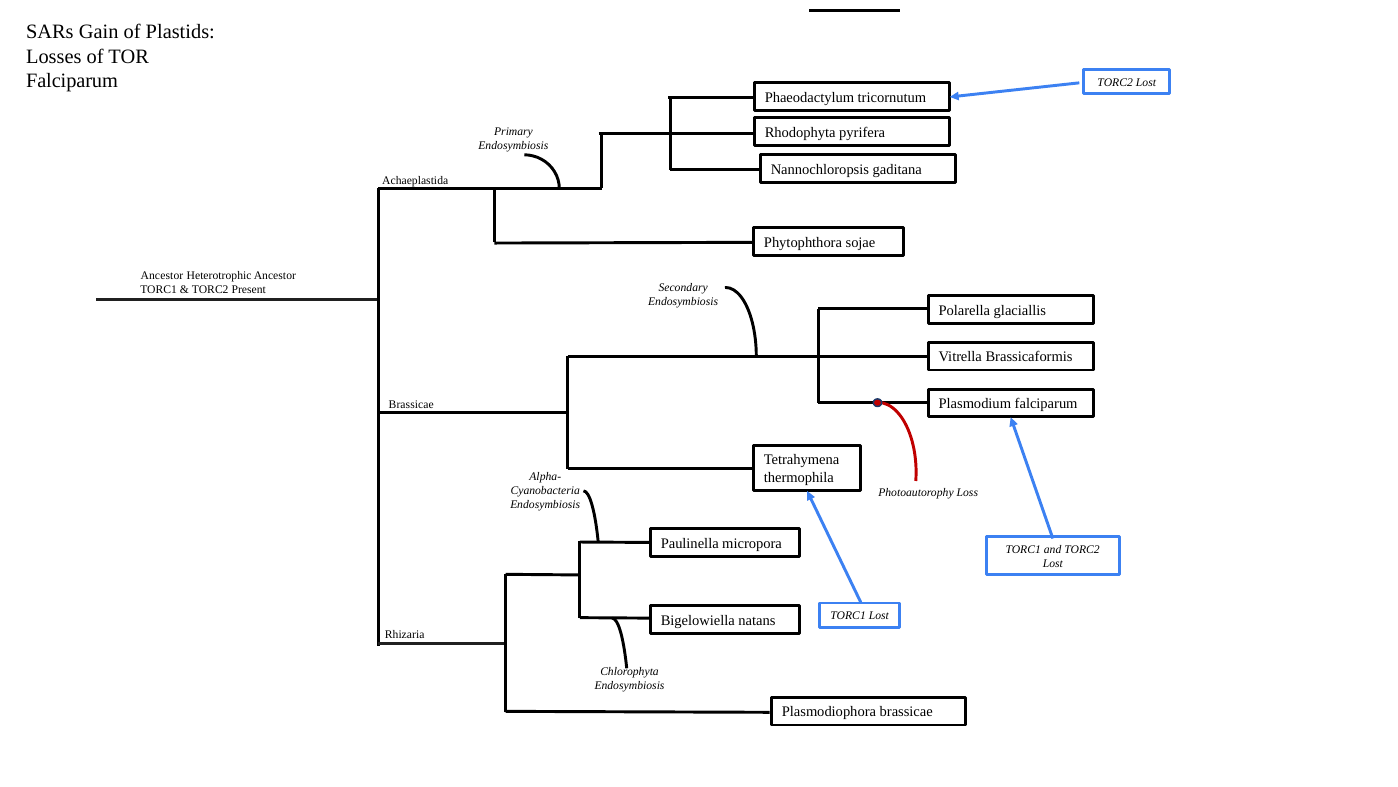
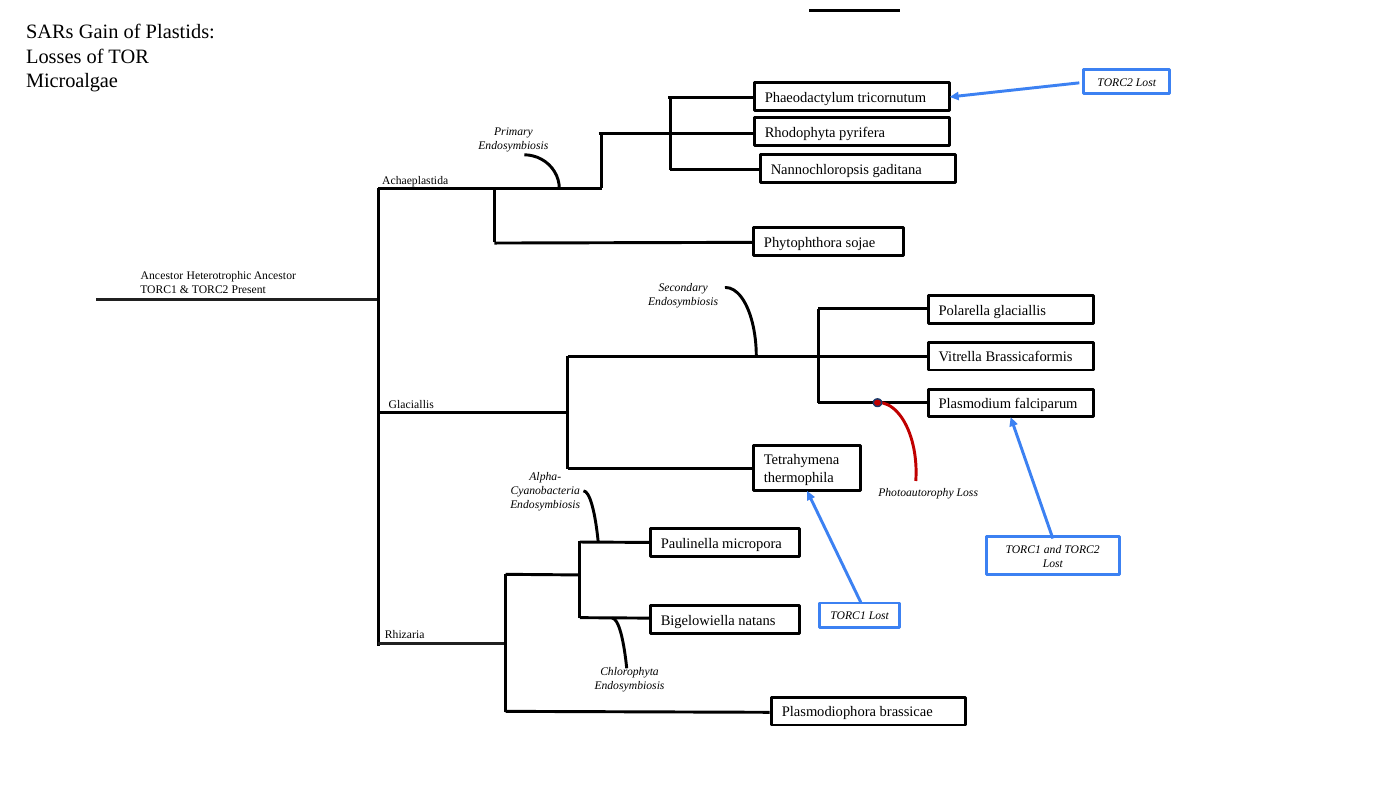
Falciparum at (72, 81): Falciparum -> Microalgae
Brassicae at (411, 404): Brassicae -> Glaciallis
